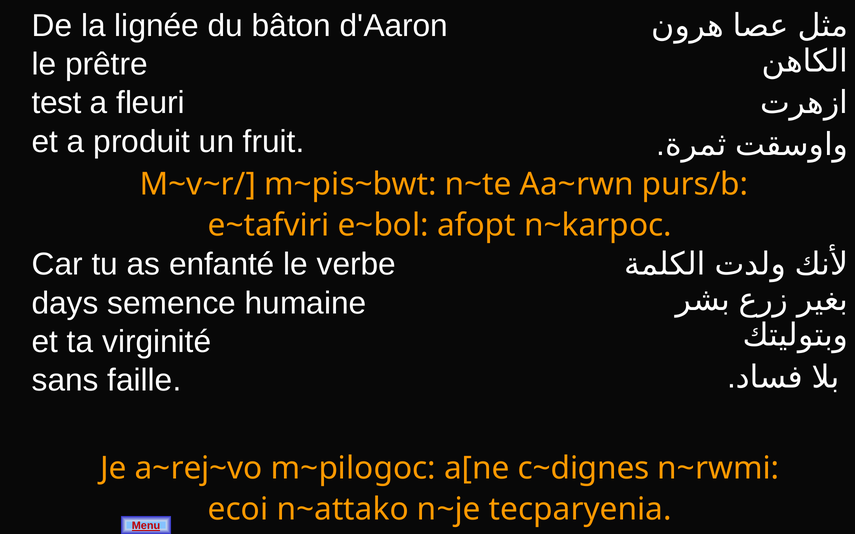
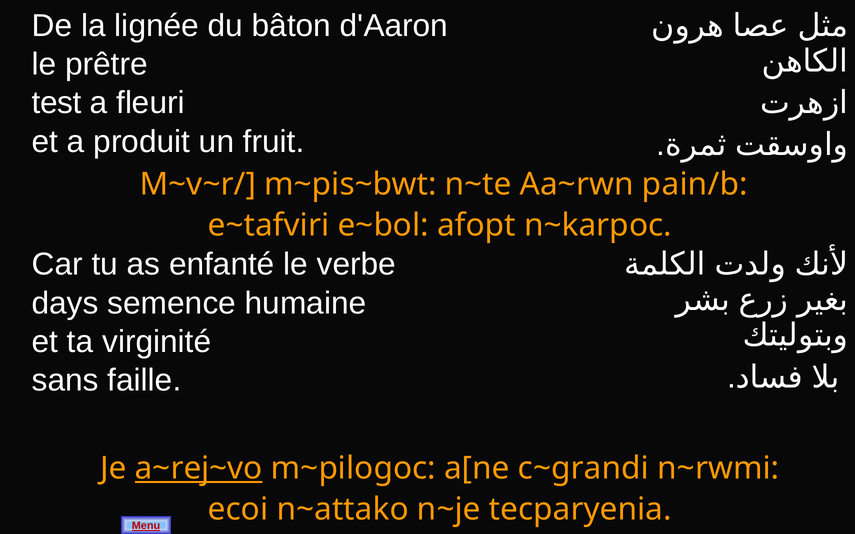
purs/b: purs/b -> pain/b
a~rej~vo underline: none -> present
c~dignes: c~dignes -> c~grandi
